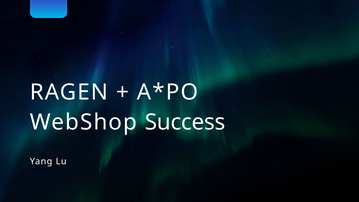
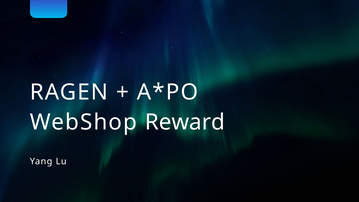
Success: Success -> Reward
